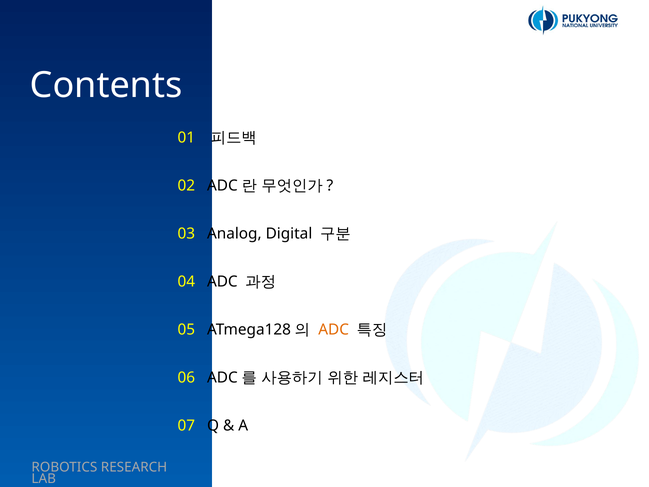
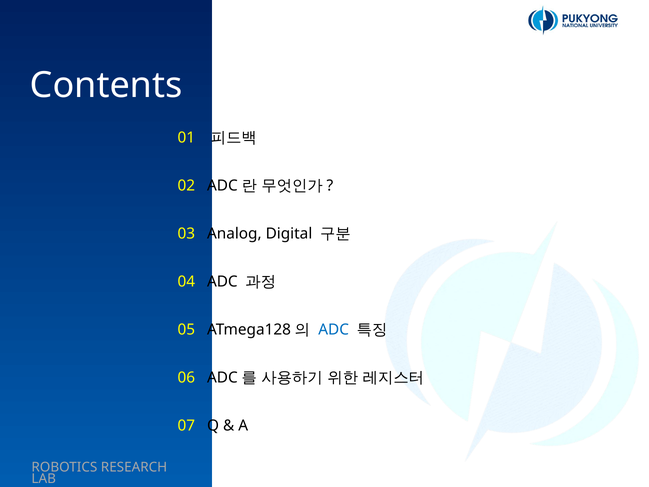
ADC at (334, 330) colour: orange -> blue
